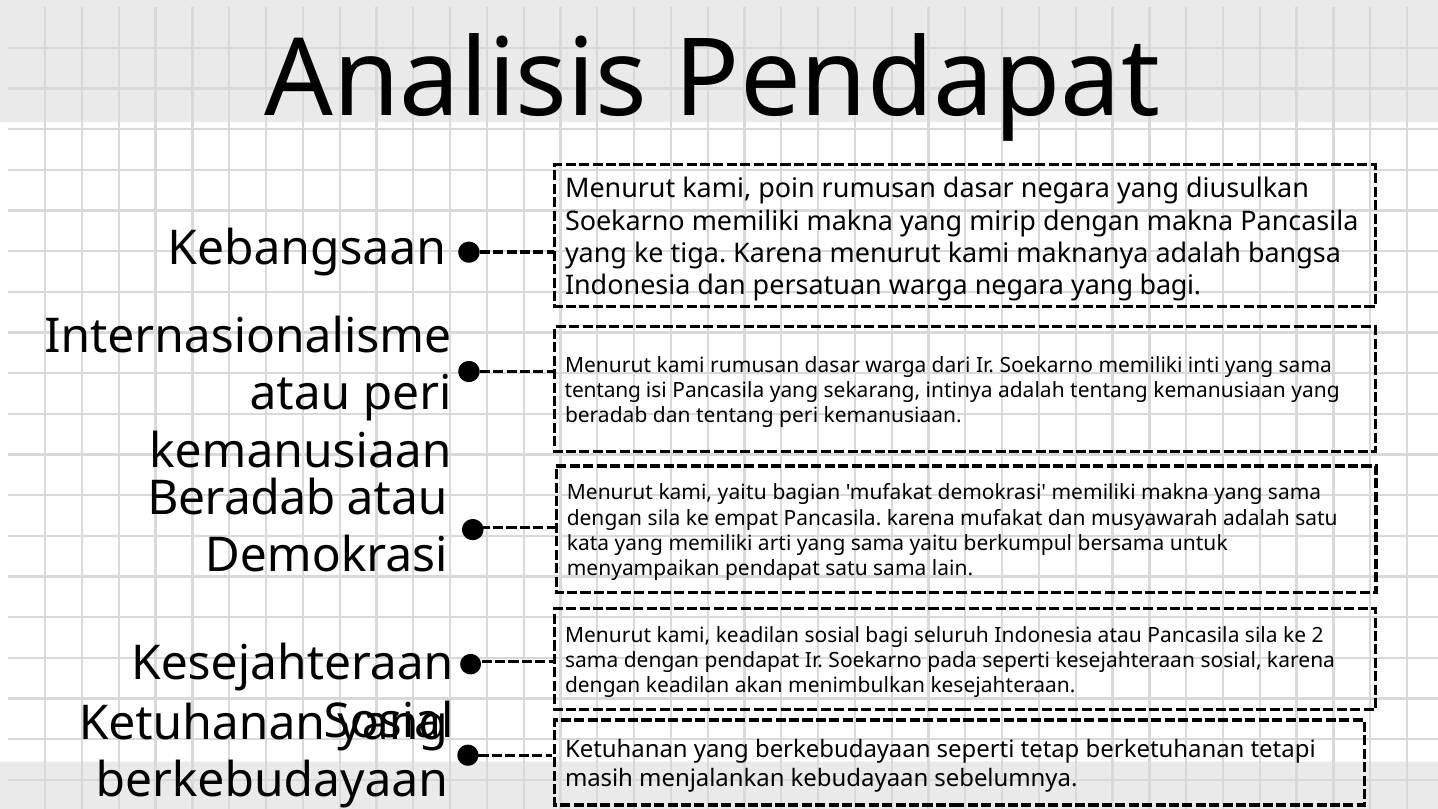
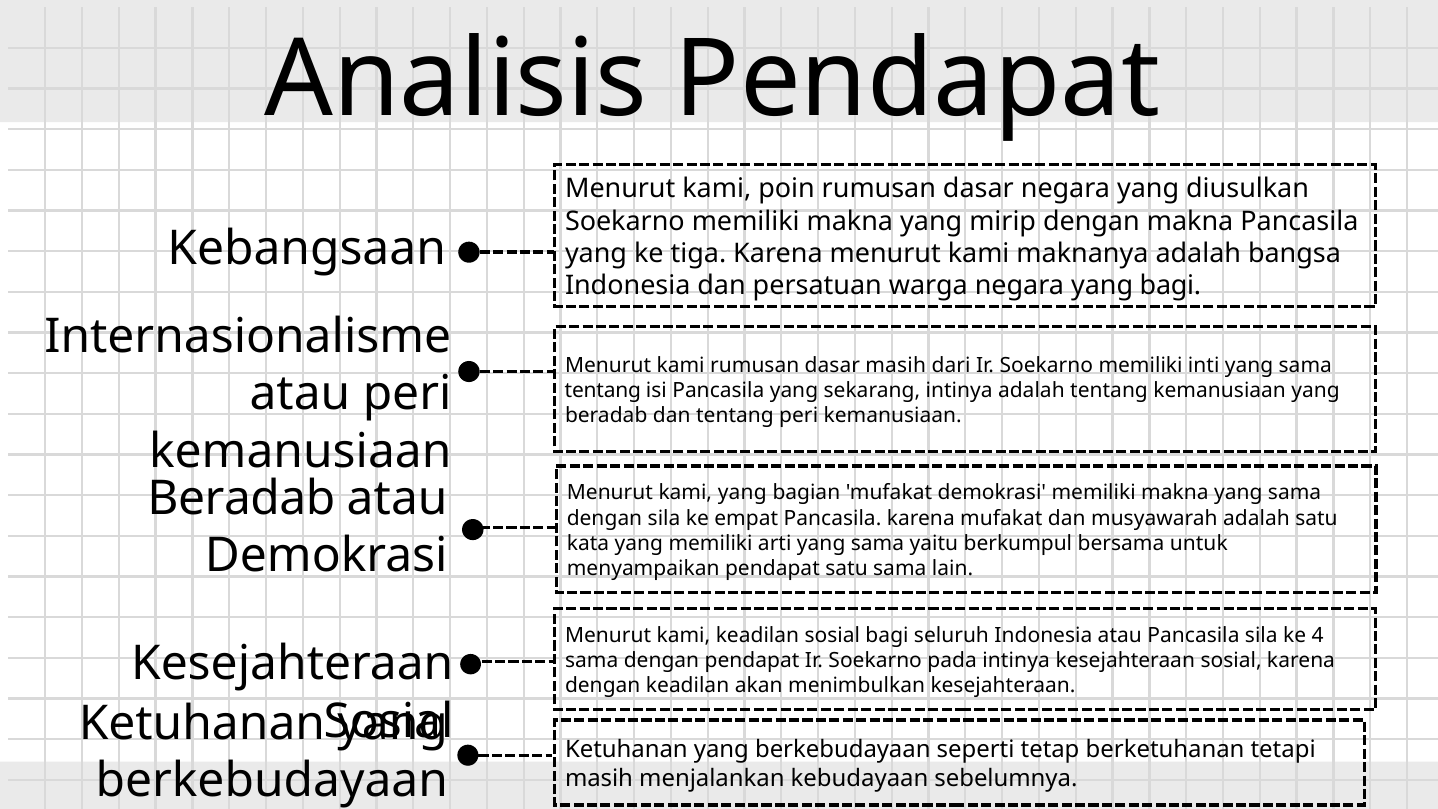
dasar warga: warga -> masih
kami yaitu: yaitu -> yang
2: 2 -> 4
pada seperti: seperti -> intinya
